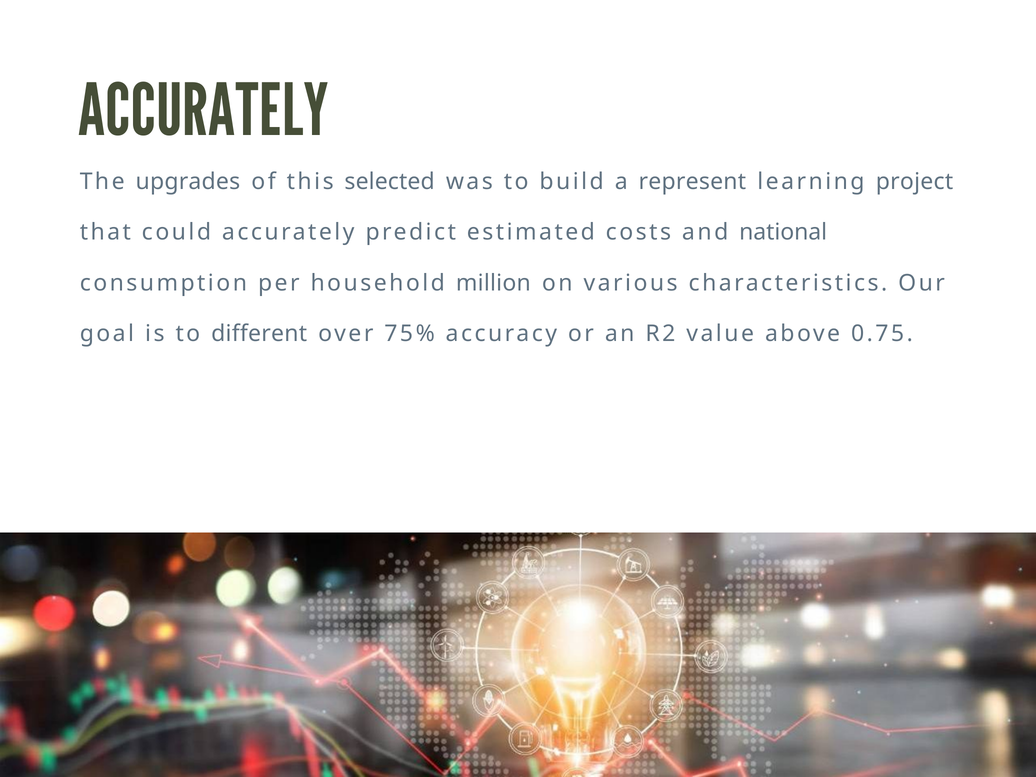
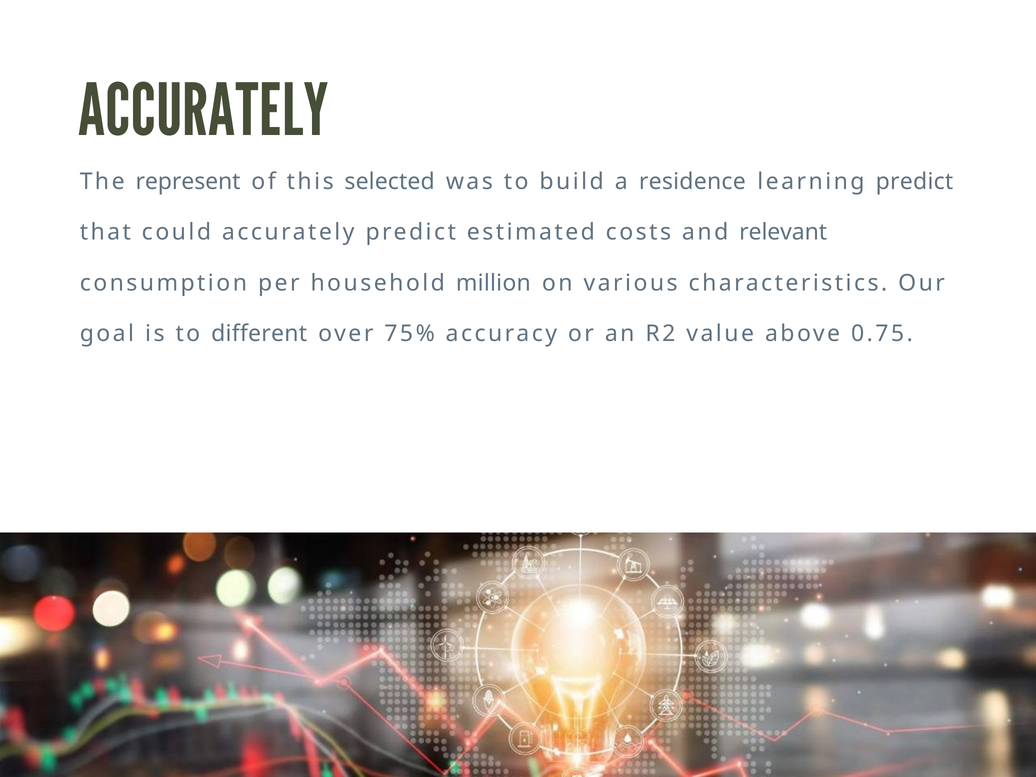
upgrades: upgrades -> represent
represent: represent -> residence
learning project: project -> predict
national: national -> relevant
